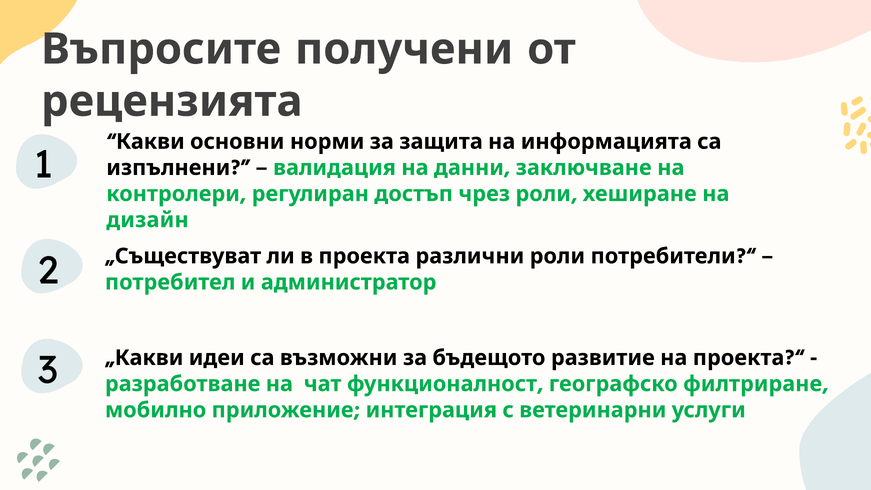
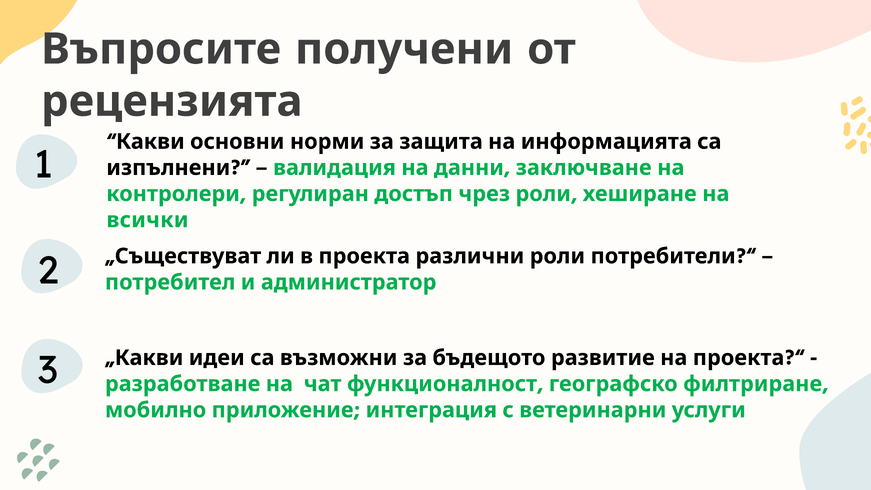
дизайн: дизайн -> всички
